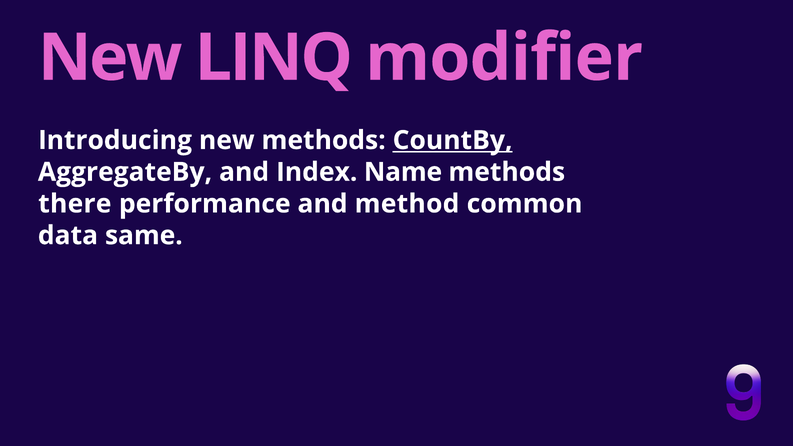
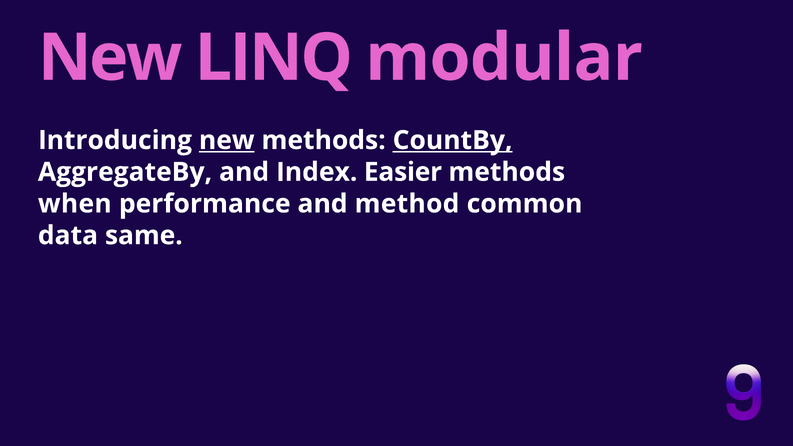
modifier: modifier -> modular
new at (227, 140) underline: none -> present
Name: Name -> Easier
there: there -> when
